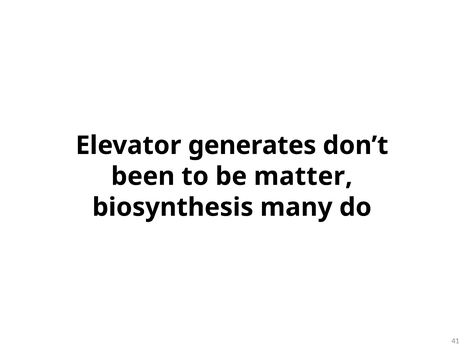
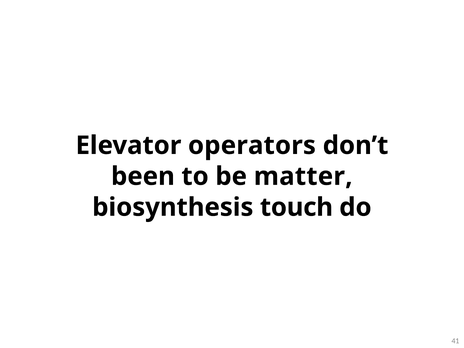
generates: generates -> operators
many: many -> touch
